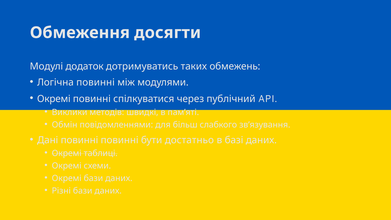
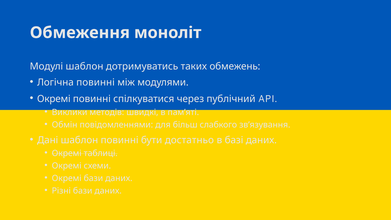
досягти: досягти -> моноліт
Модулі додаток: додаток -> шаблон
Дані повинні: повинні -> шаблон
